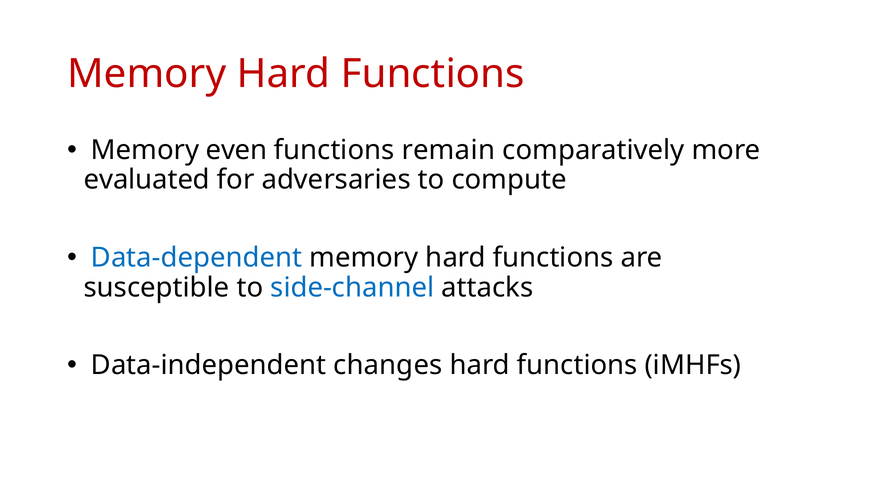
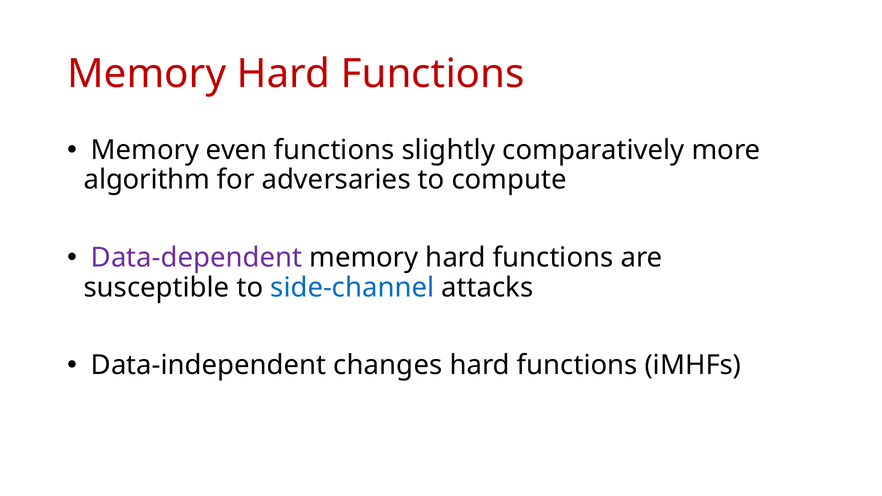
remain: remain -> slightly
evaluated: evaluated -> algorithm
Data-dependent colour: blue -> purple
